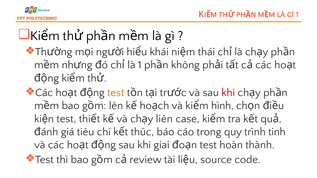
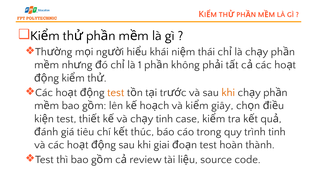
khi at (228, 93) colour: red -> orange
hình: hình -> giây
liên at (164, 119): liên -> tinh
